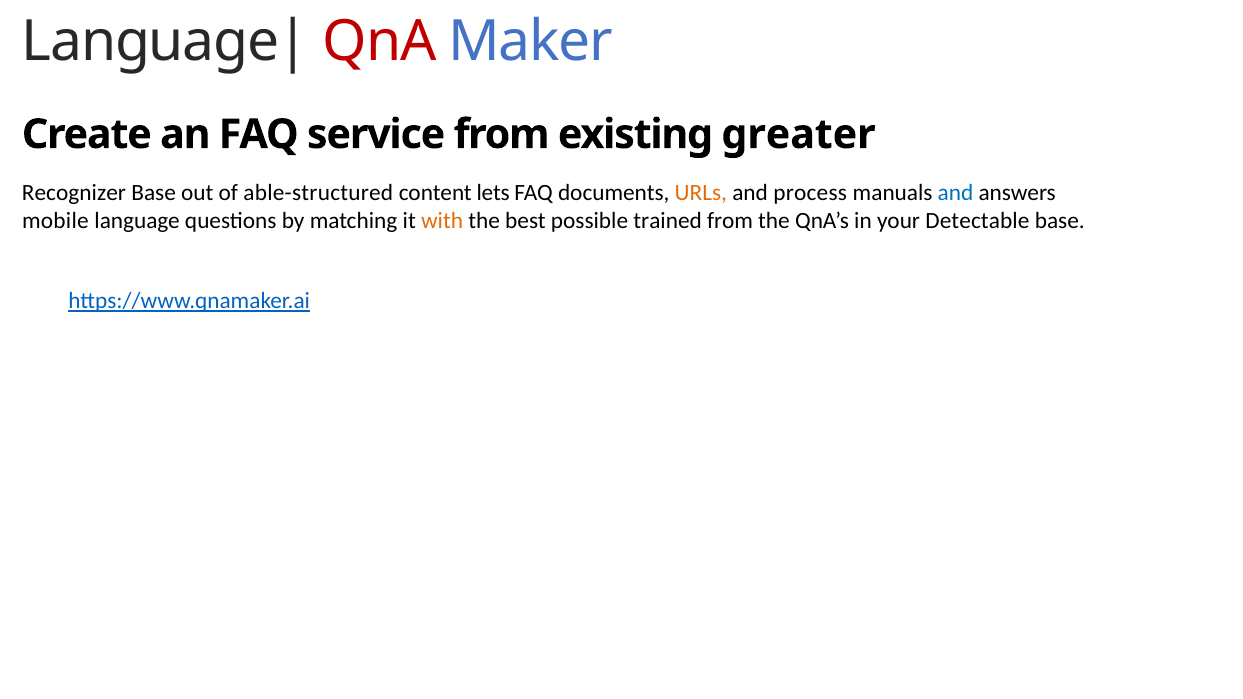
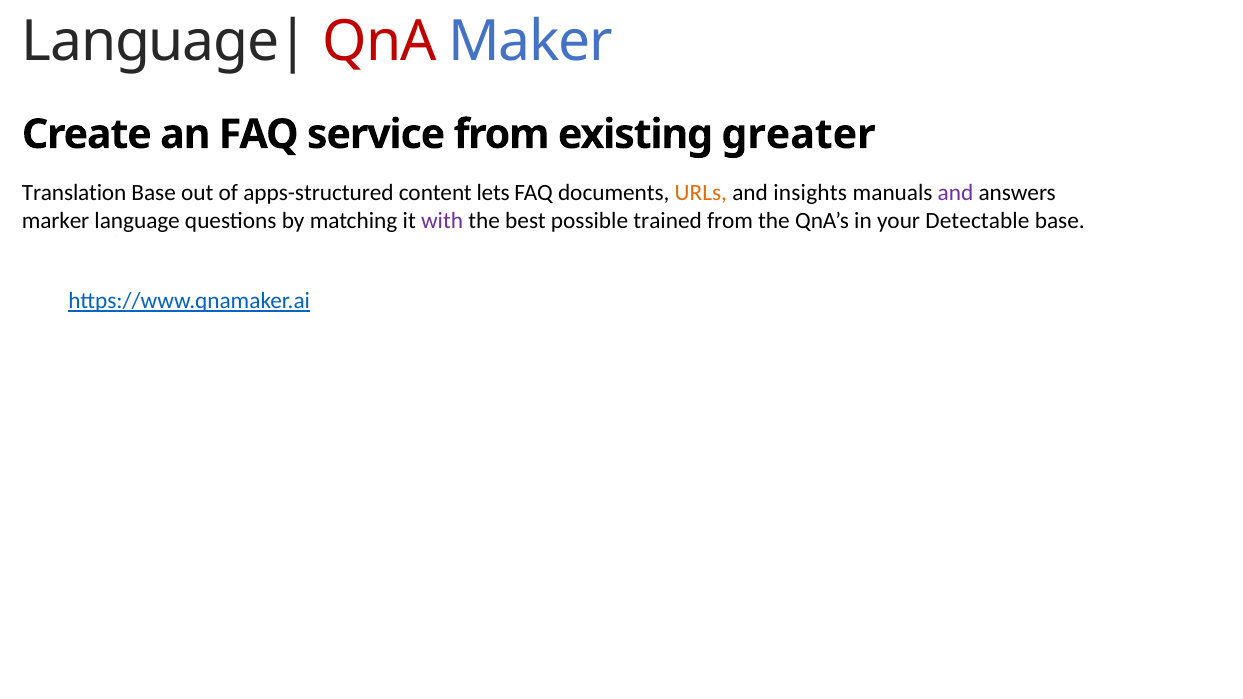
Recognizer: Recognizer -> Translation
able-structured: able-structured -> apps-structured
process: process -> insights
and at (956, 192) colour: blue -> purple
mobile: mobile -> marker
with colour: orange -> purple
